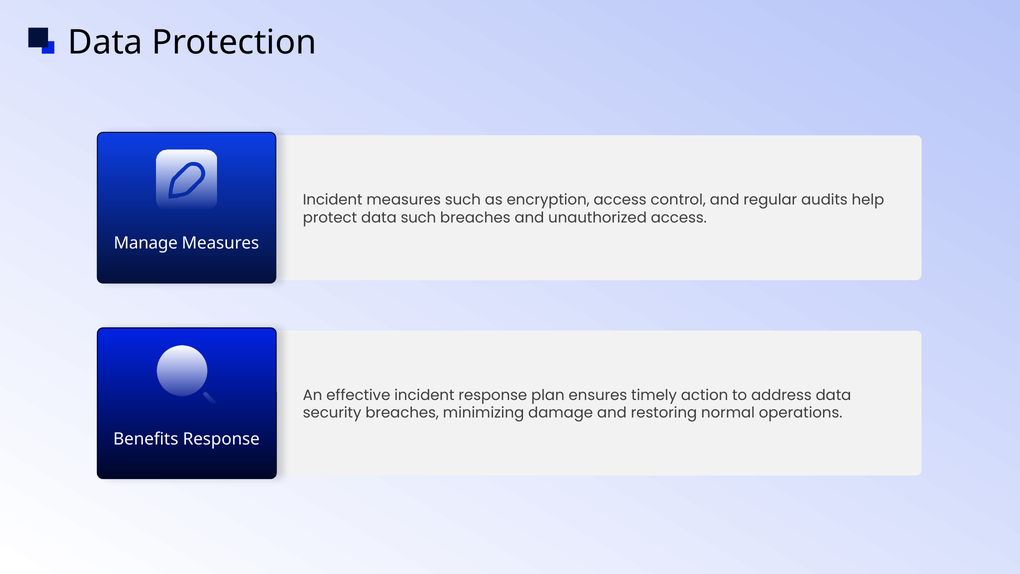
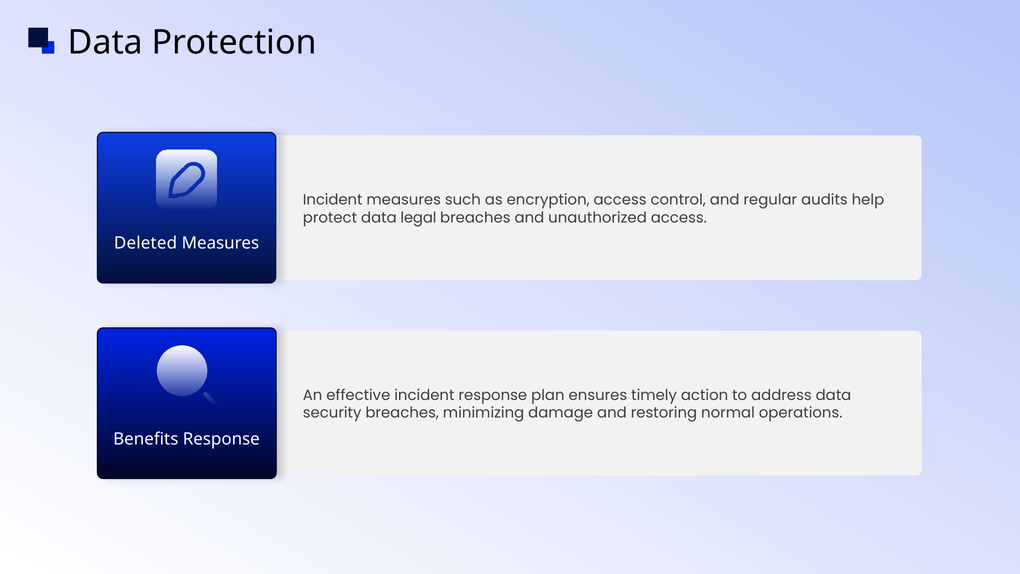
data such: such -> legal
Manage: Manage -> Deleted
